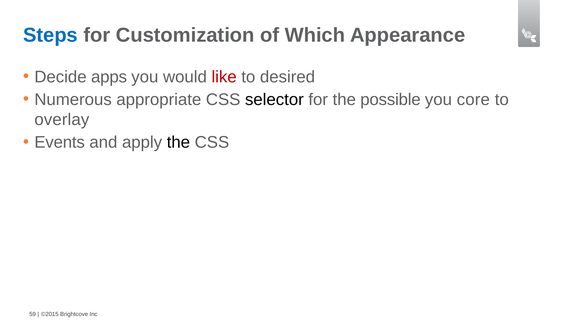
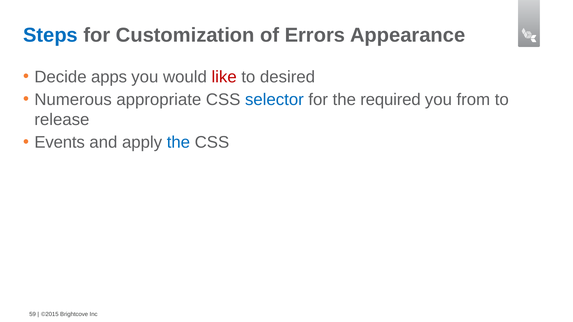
Which: Which -> Errors
selector colour: black -> blue
possible: possible -> required
core: core -> from
overlay: overlay -> release
the at (178, 143) colour: black -> blue
